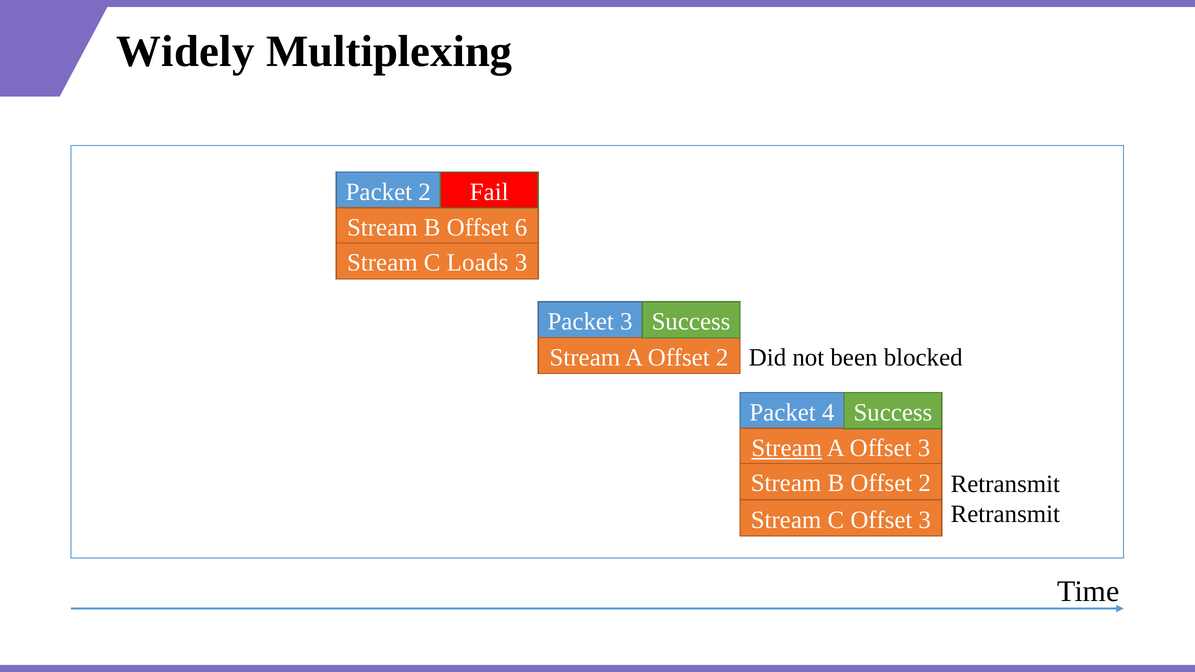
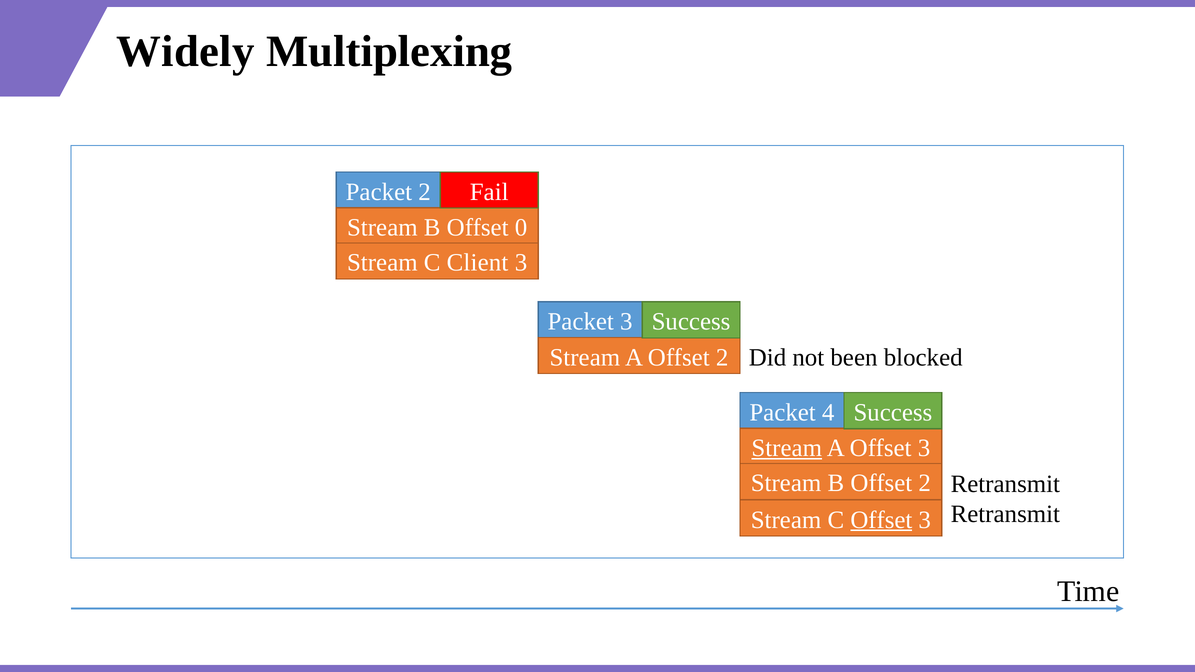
6: 6 -> 0
Loads: Loads -> Client
Offset at (881, 520) underline: none -> present
